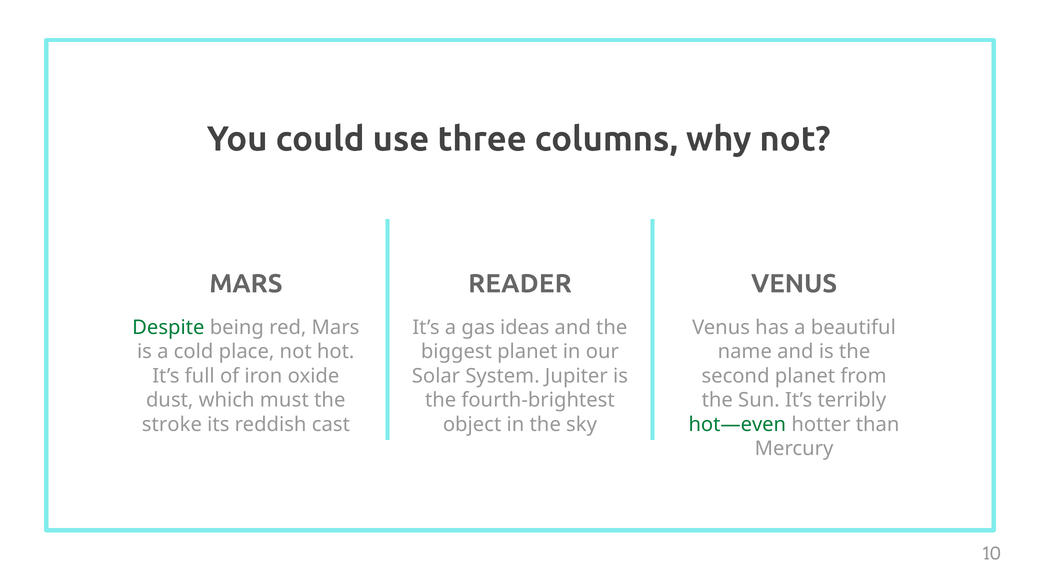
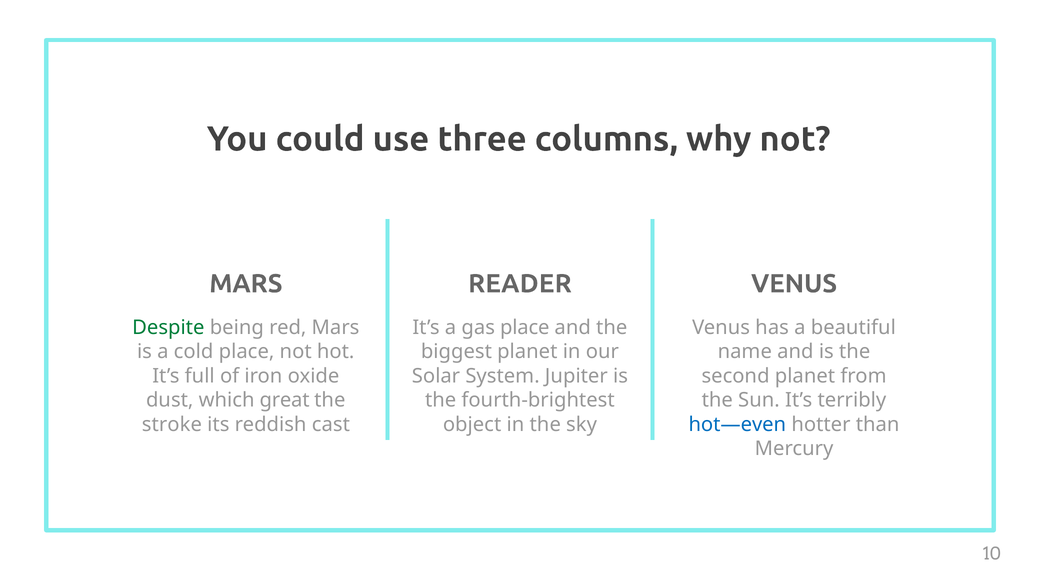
gas ideas: ideas -> place
must: must -> great
hot—even colour: green -> blue
